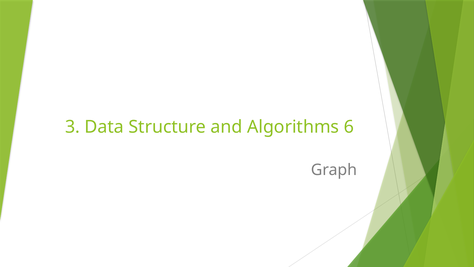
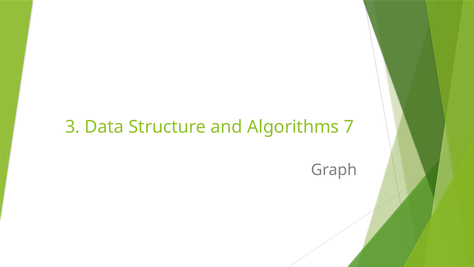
6: 6 -> 7
